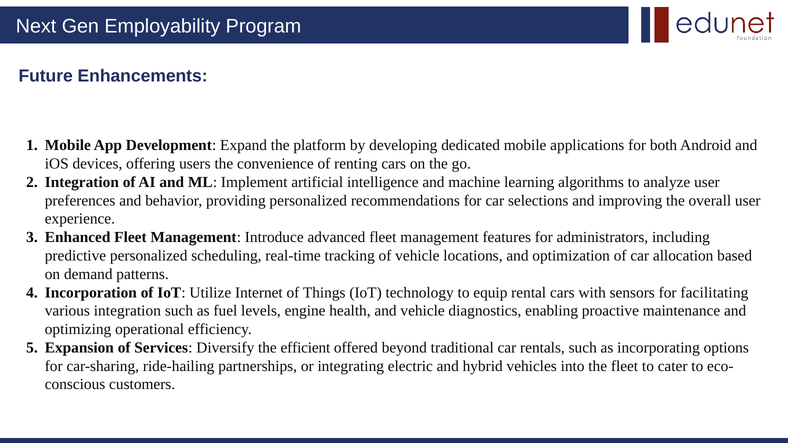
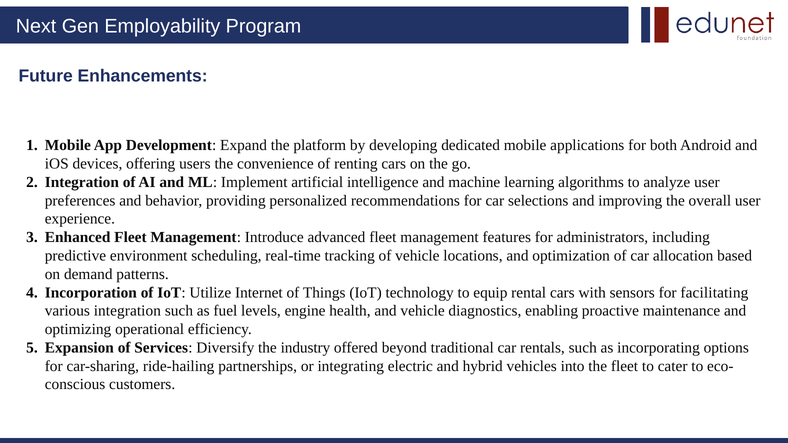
predictive personalized: personalized -> environment
efficient: efficient -> industry
